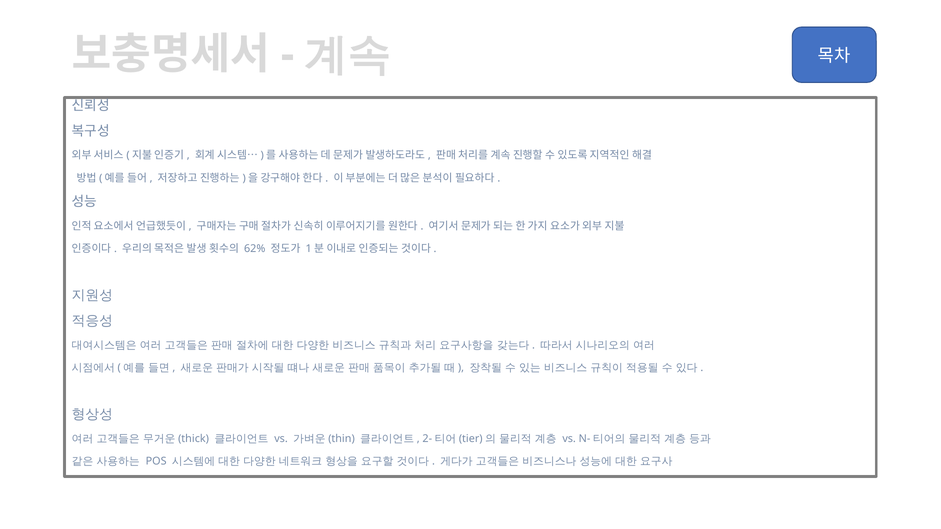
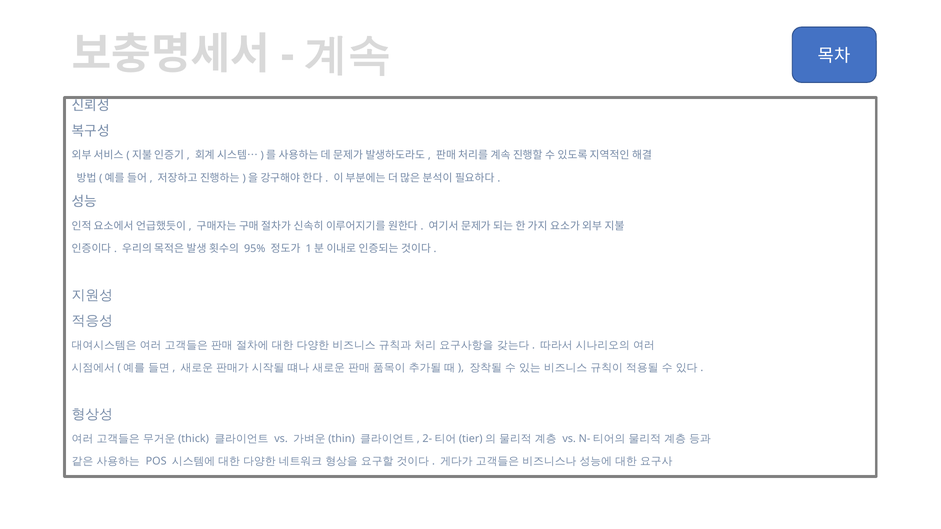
62%: 62% -> 95%
